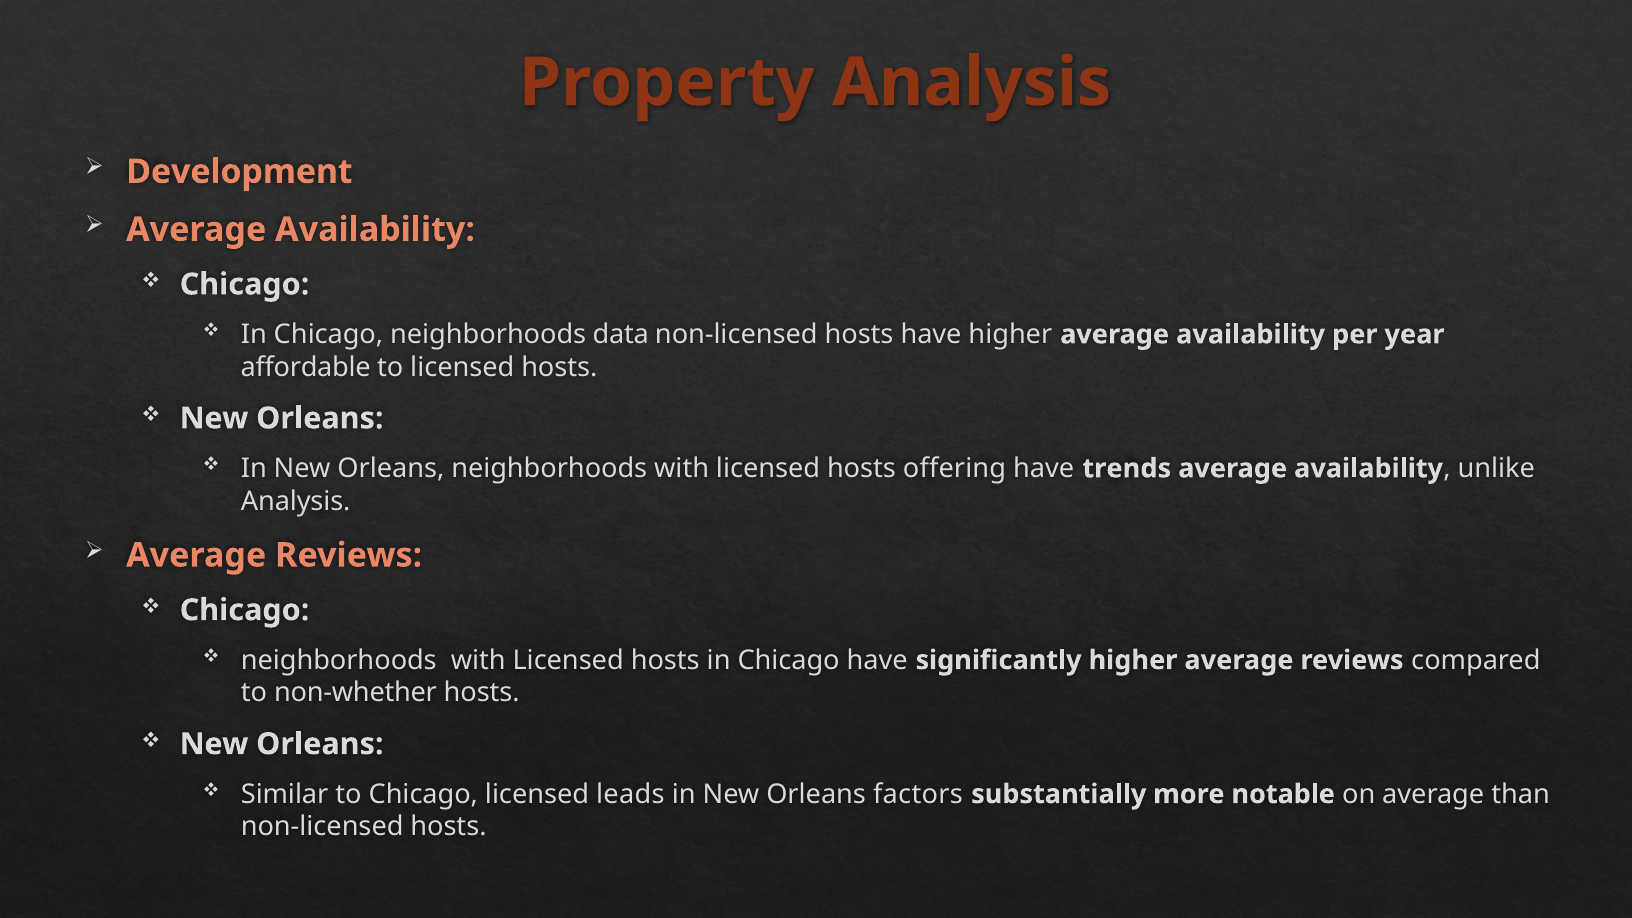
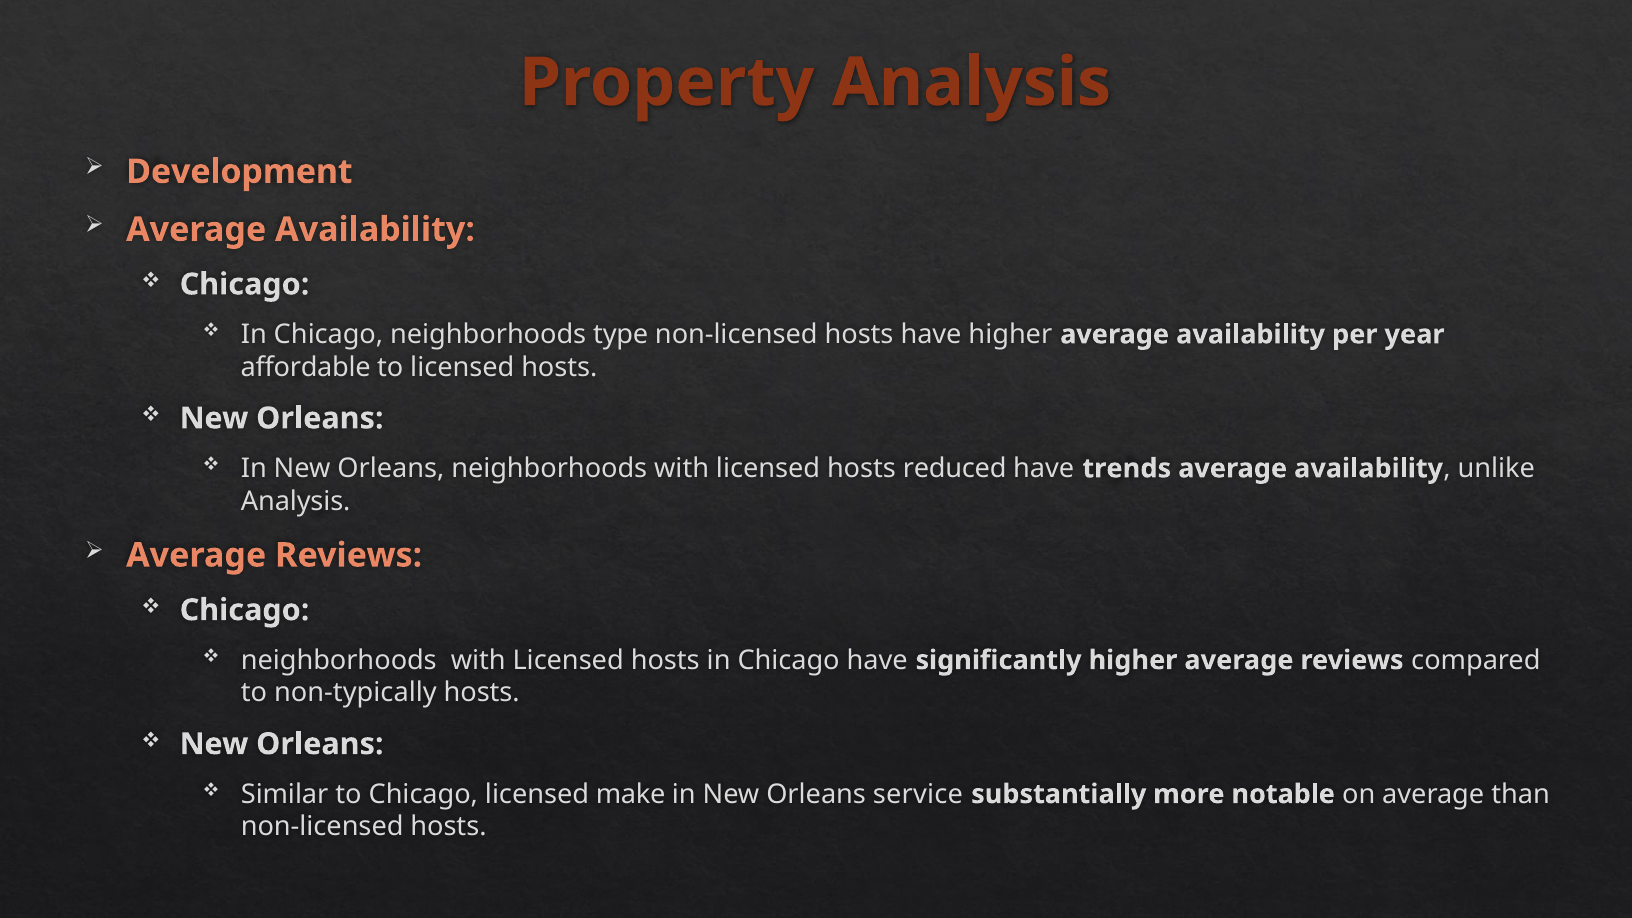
data: data -> type
offering: offering -> reduced
non-whether: non-whether -> non-typically
leads: leads -> make
factors: factors -> service
